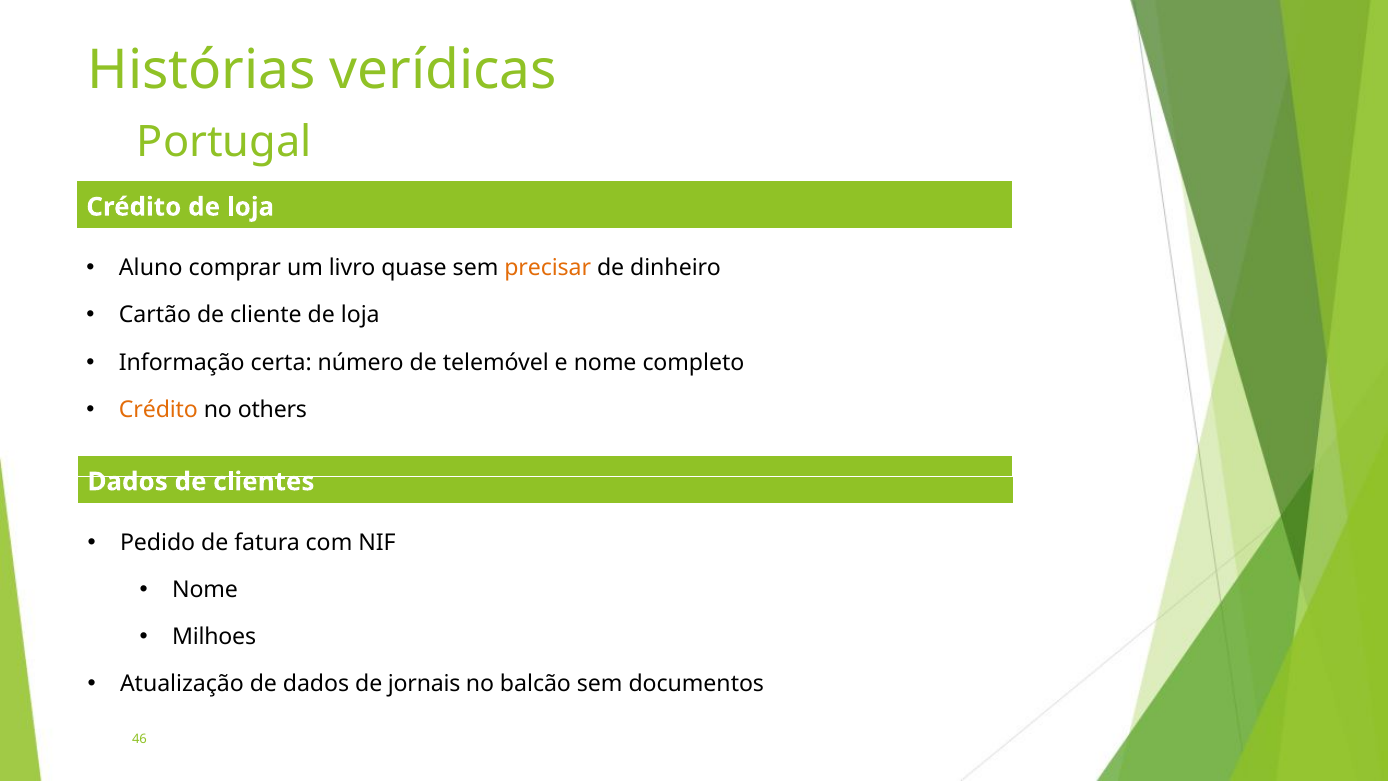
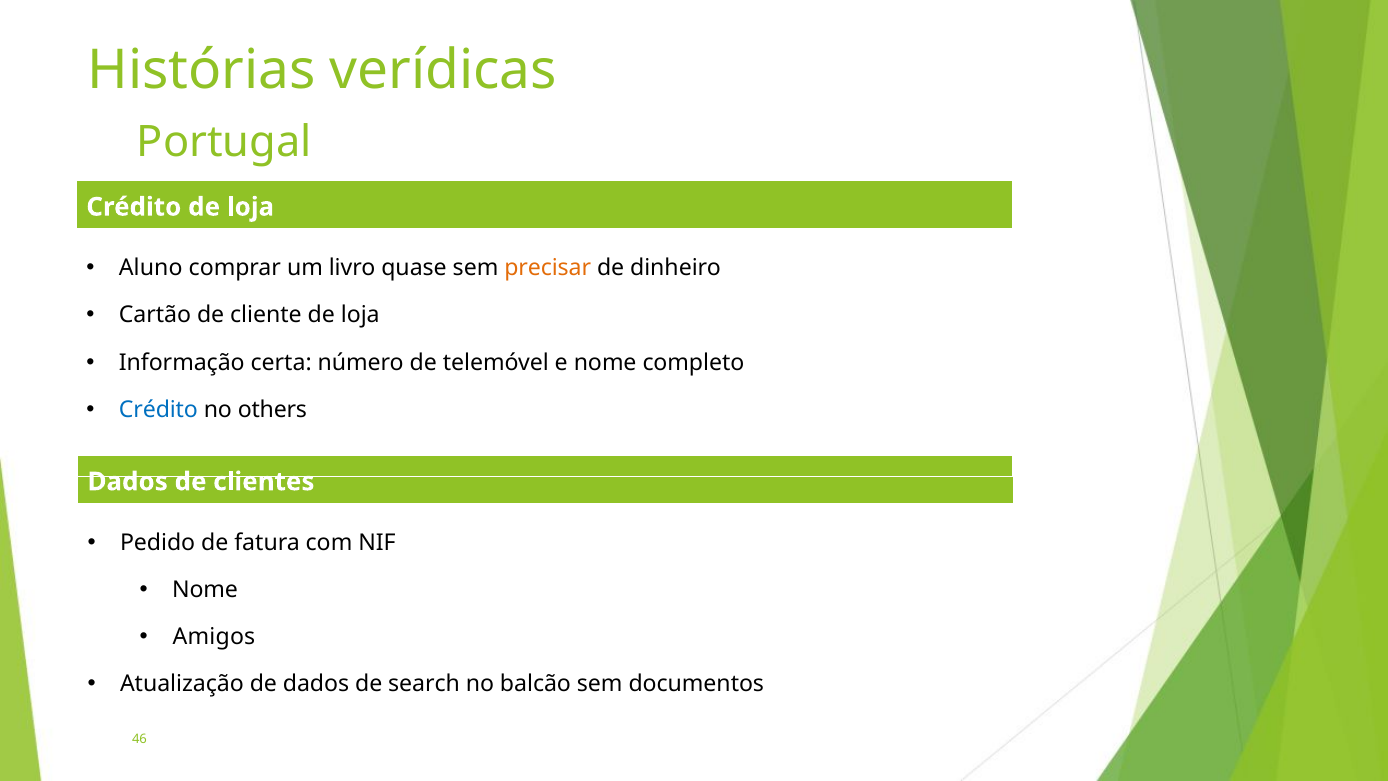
Crédito at (158, 409) colour: orange -> blue
Milhoes: Milhoes -> Amigos
jornais: jornais -> search
